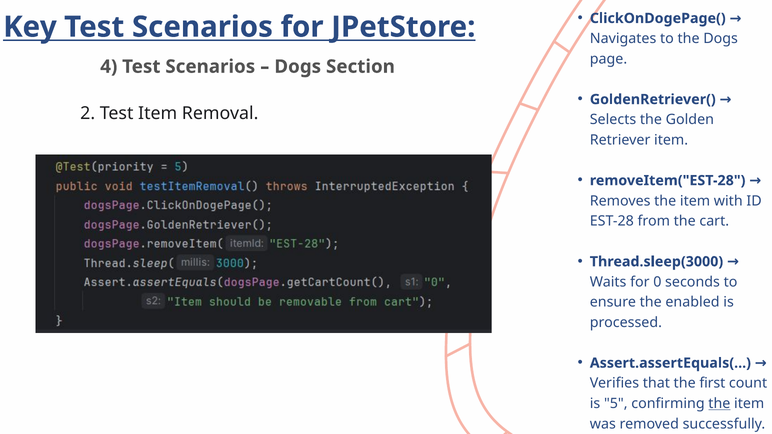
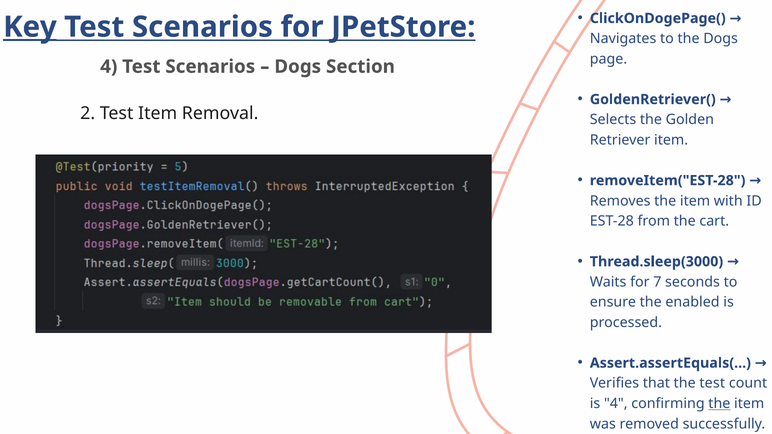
Key underline: none -> present
0: 0 -> 7
the first: first -> test
is 5: 5 -> 4
